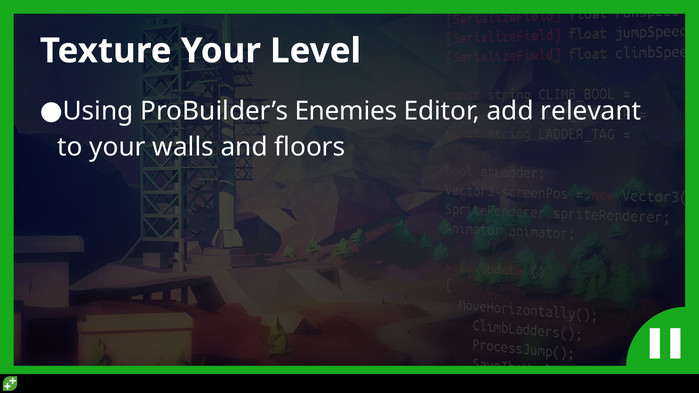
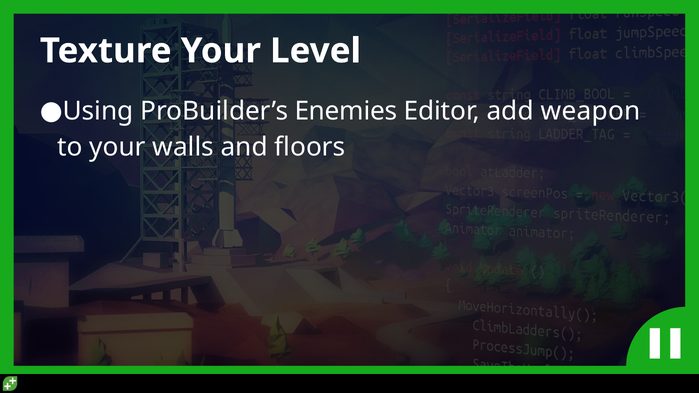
relevant: relevant -> weapon
